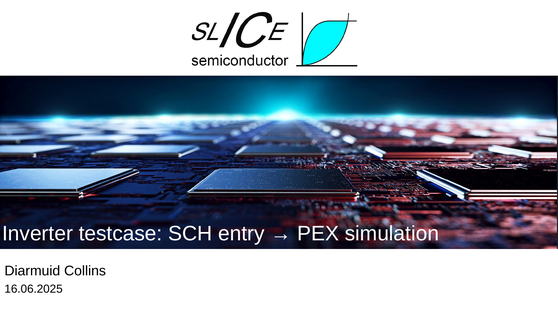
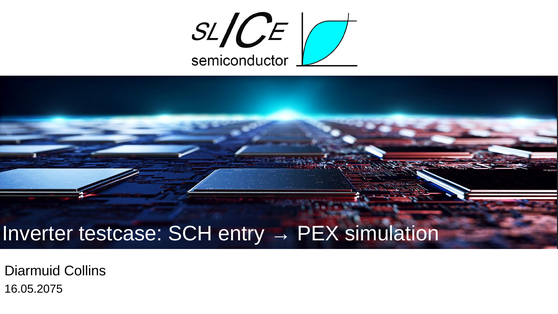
16.06.2025: 16.06.2025 -> 16.05.2075
